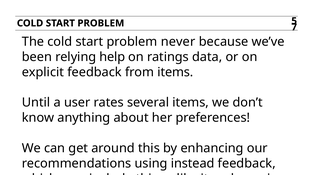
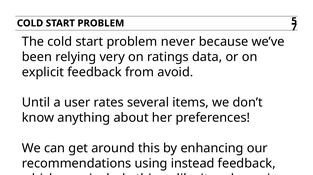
help: help -> very
from items: items -> avoid
